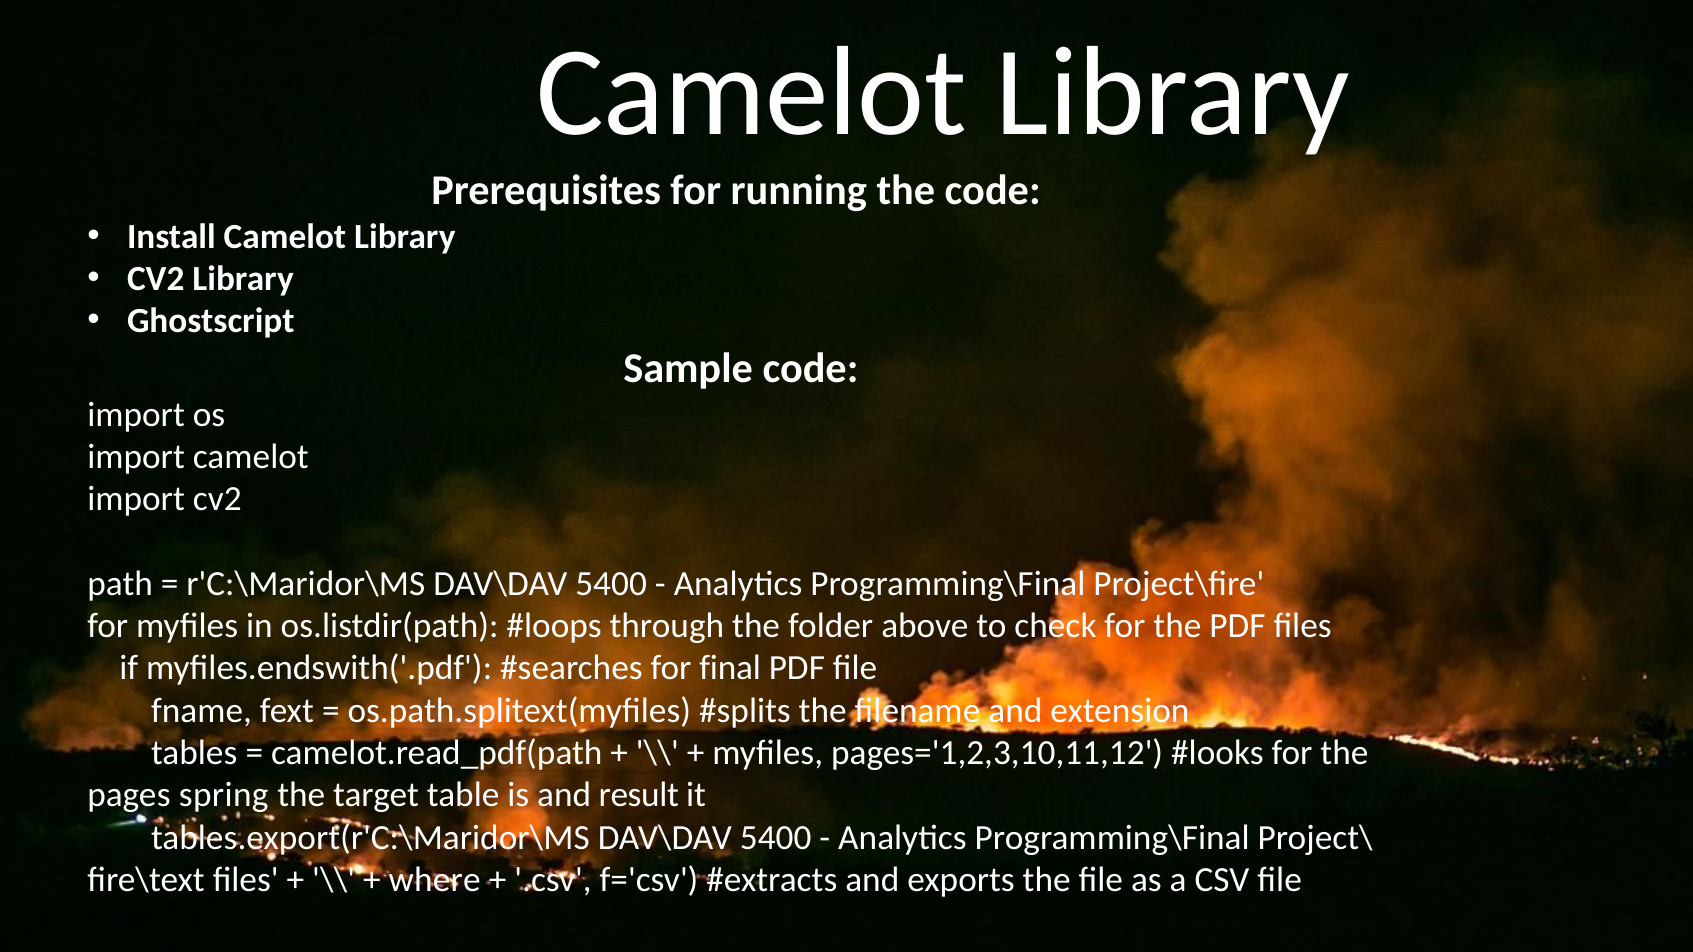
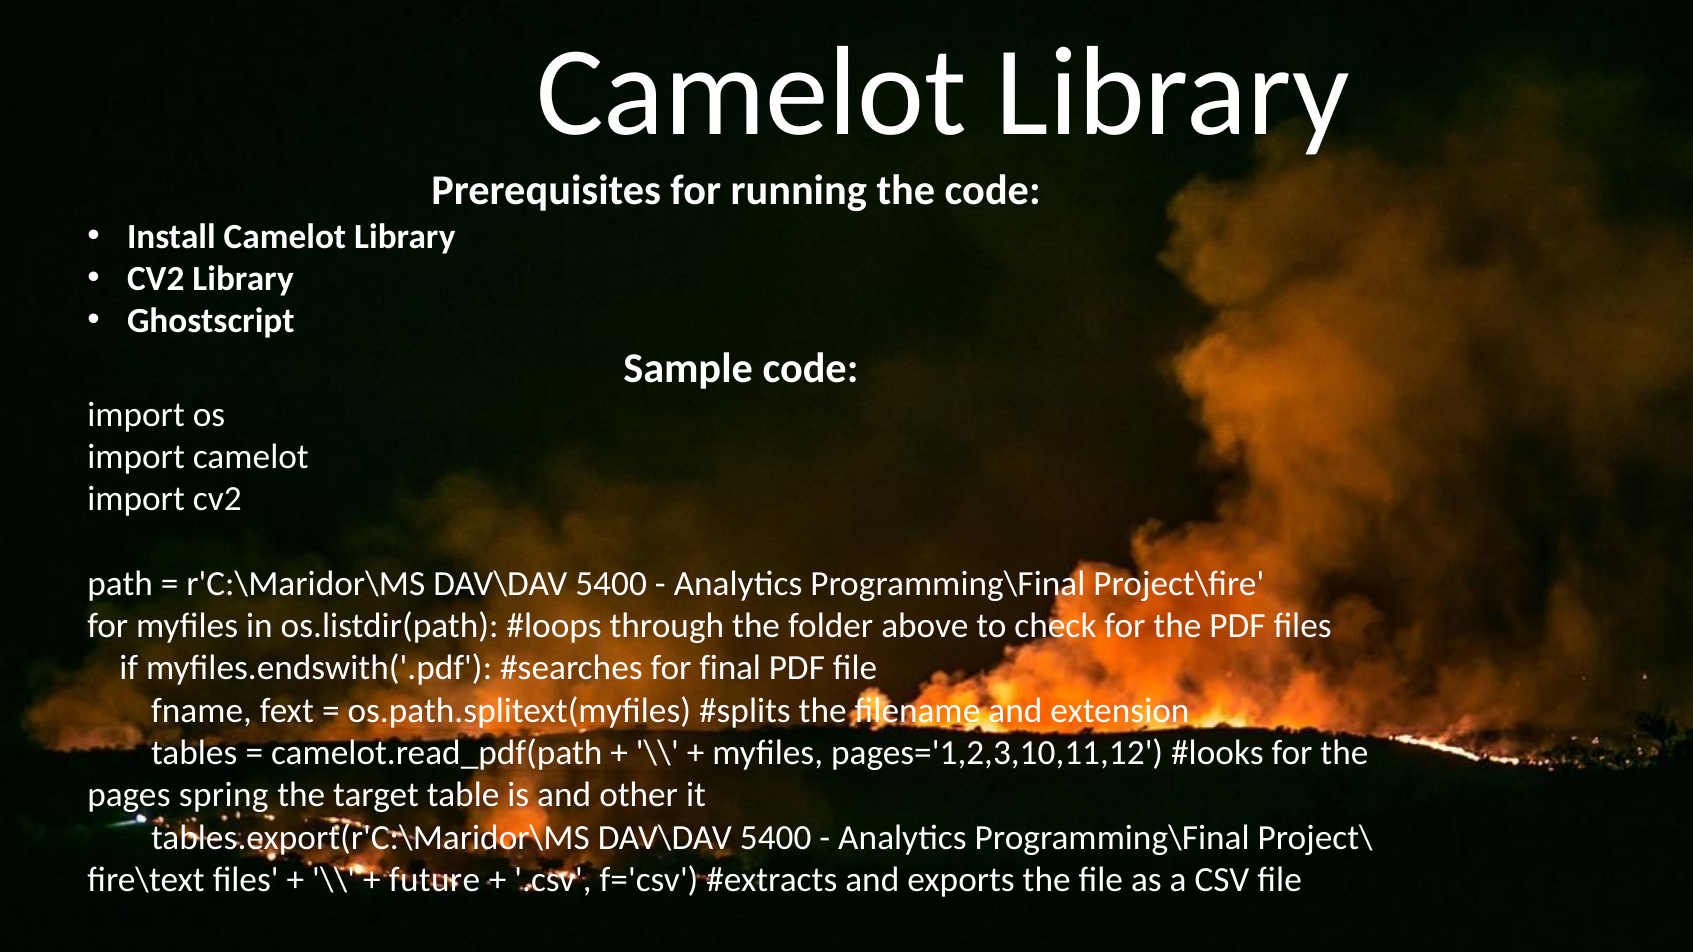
result: result -> other
where: where -> future
